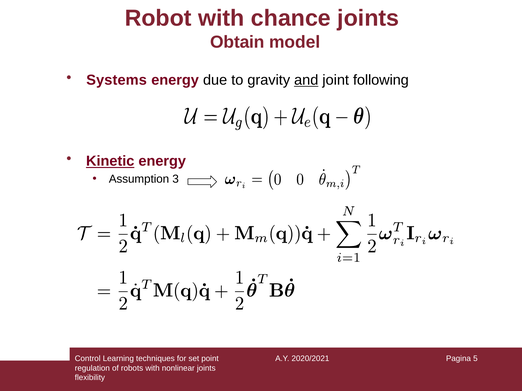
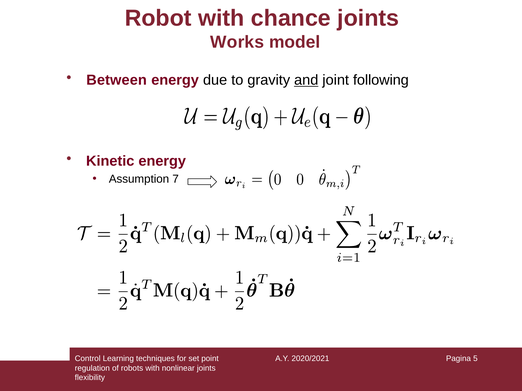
Obtain: Obtain -> Works
Systems: Systems -> Between
Kinetic underline: present -> none
3: 3 -> 7
